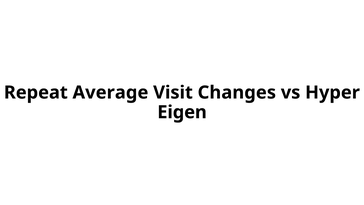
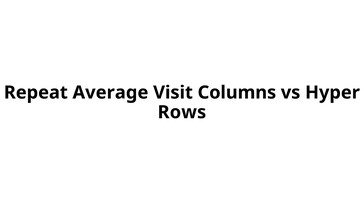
Changes: Changes -> Columns
Eigen: Eigen -> Rows
